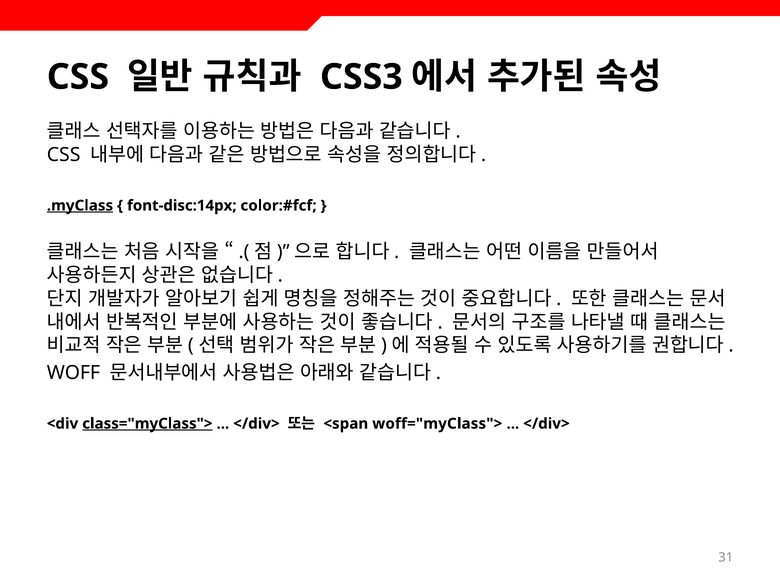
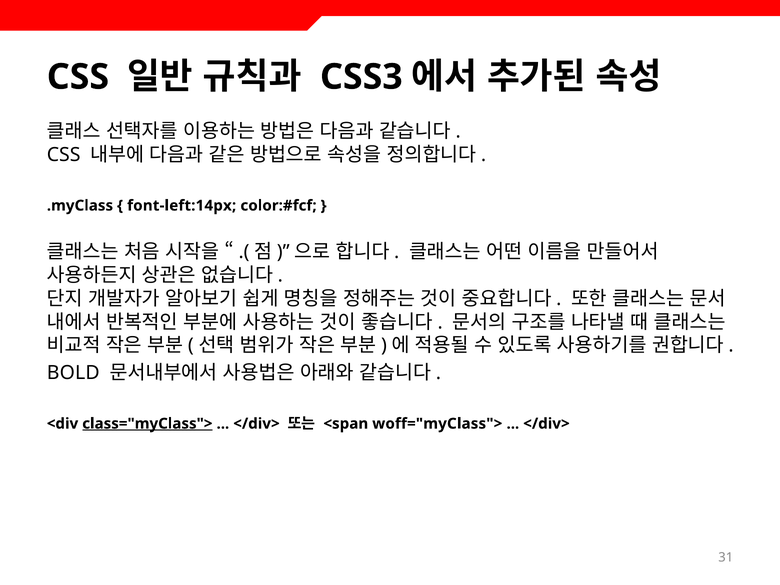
.myClass underline: present -> none
font-disc:14px: font-disc:14px -> font-left:14px
WOFF: WOFF -> BOLD
